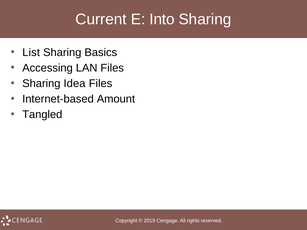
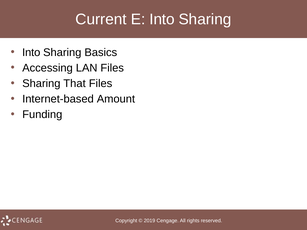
List at (31, 52): List -> Into
Idea: Idea -> That
Tangled: Tangled -> Funding
